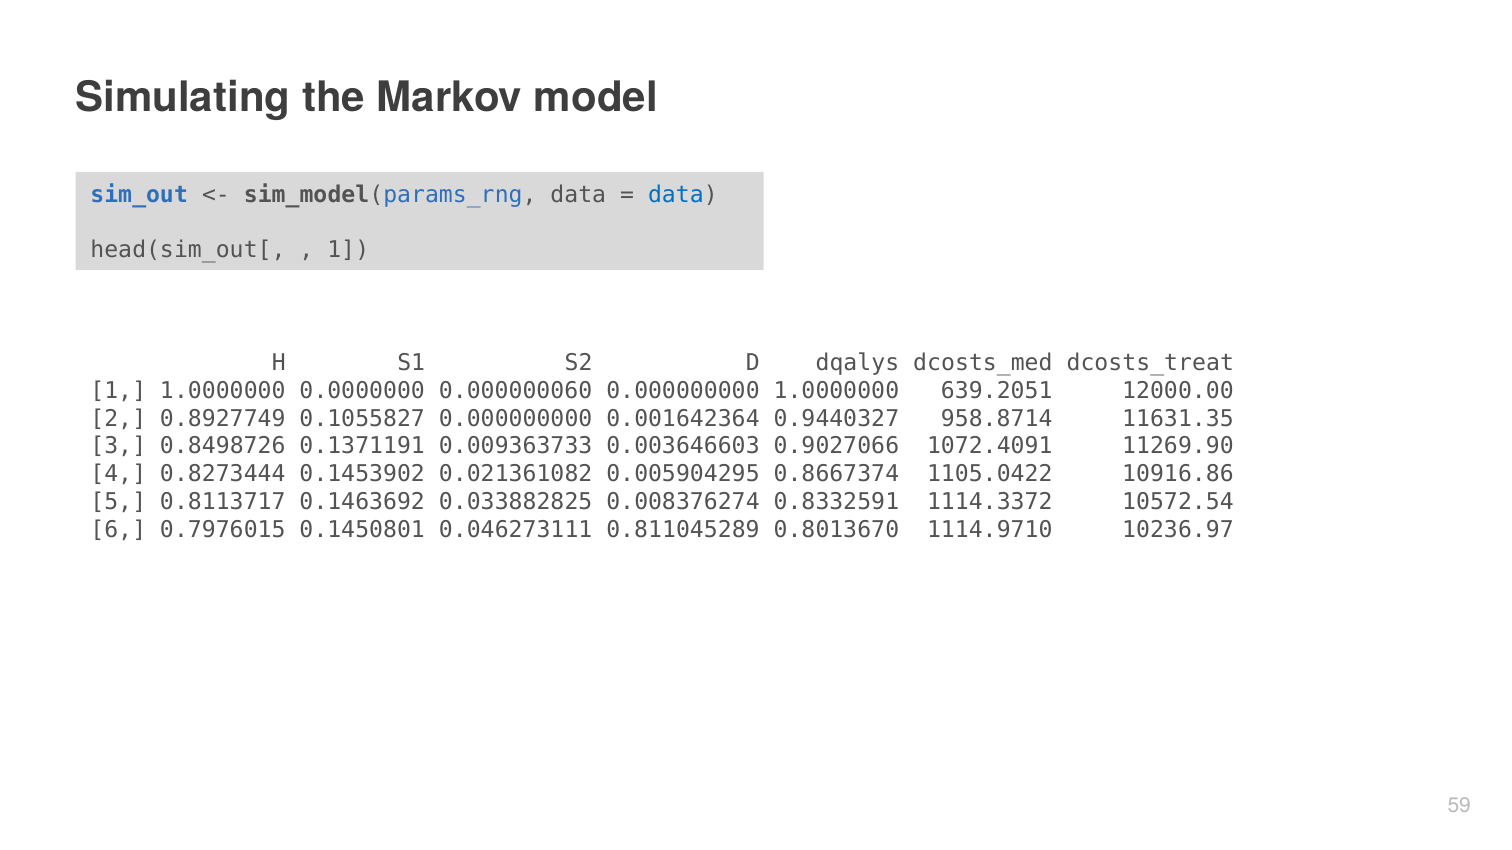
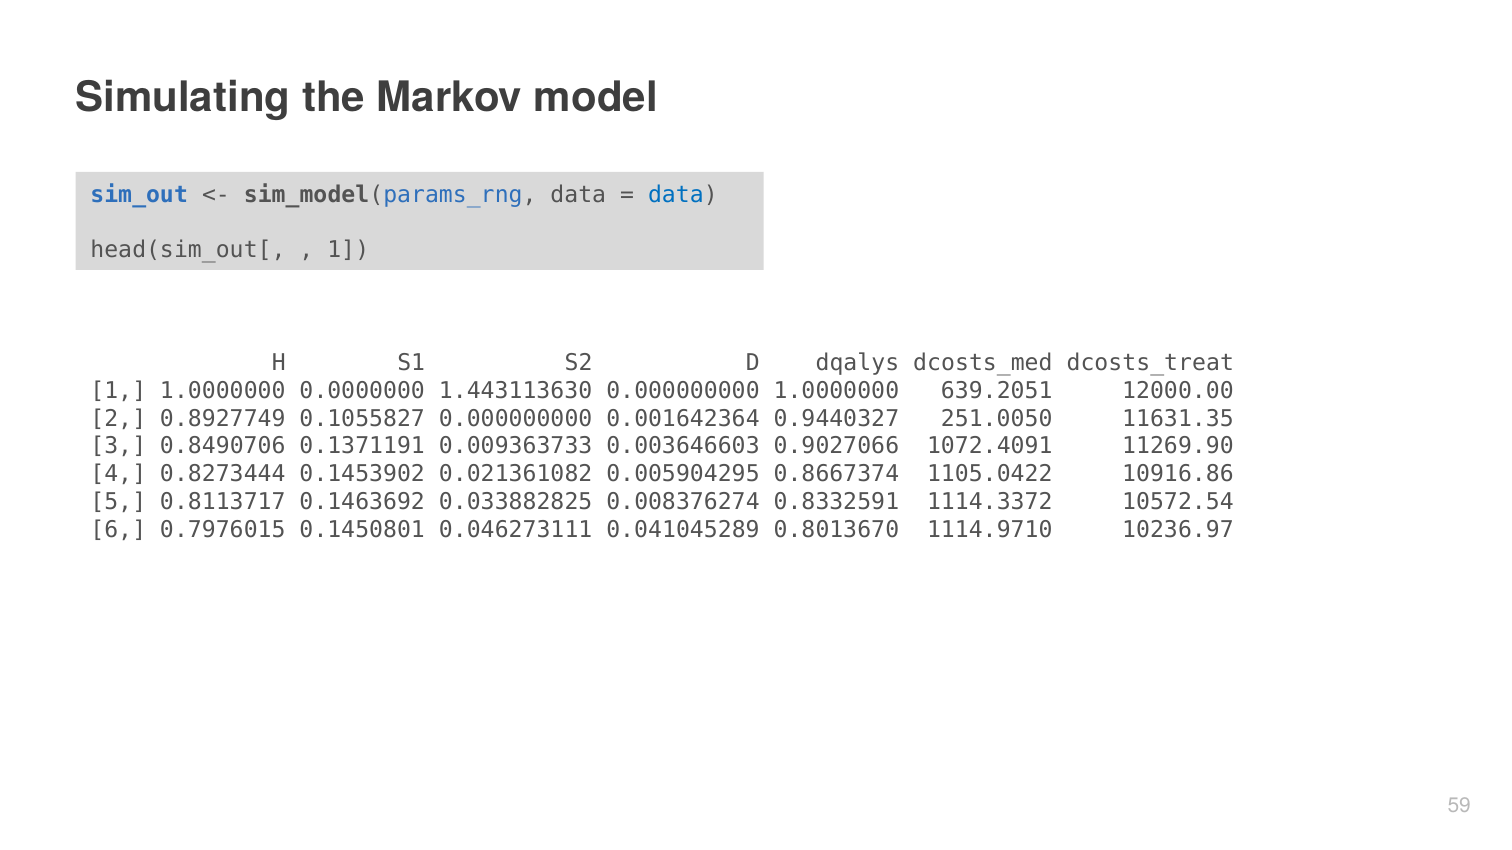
0.000000060: 0.000000060 -> 1.443113630
958.8714: 958.8714 -> 251.0050
0.8498726: 0.8498726 -> 0.8490706
0.811045289: 0.811045289 -> 0.041045289
